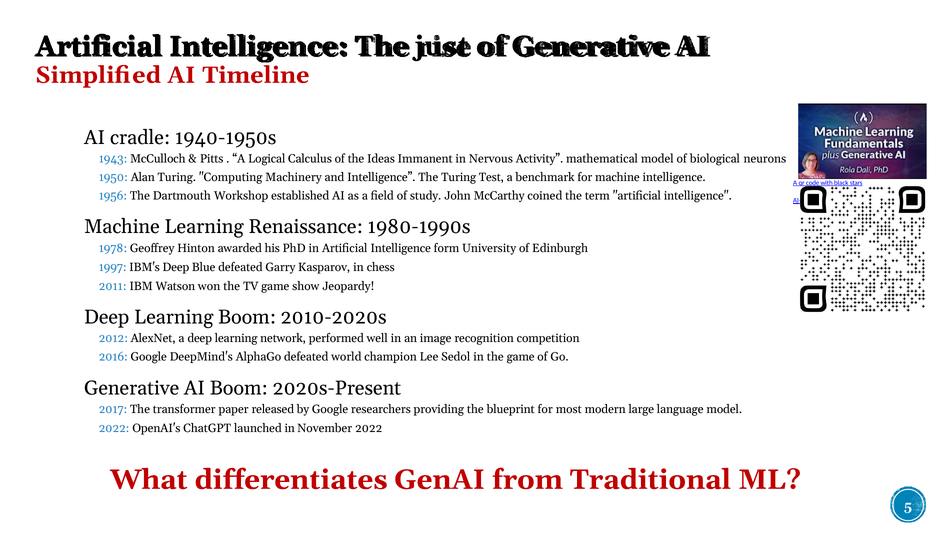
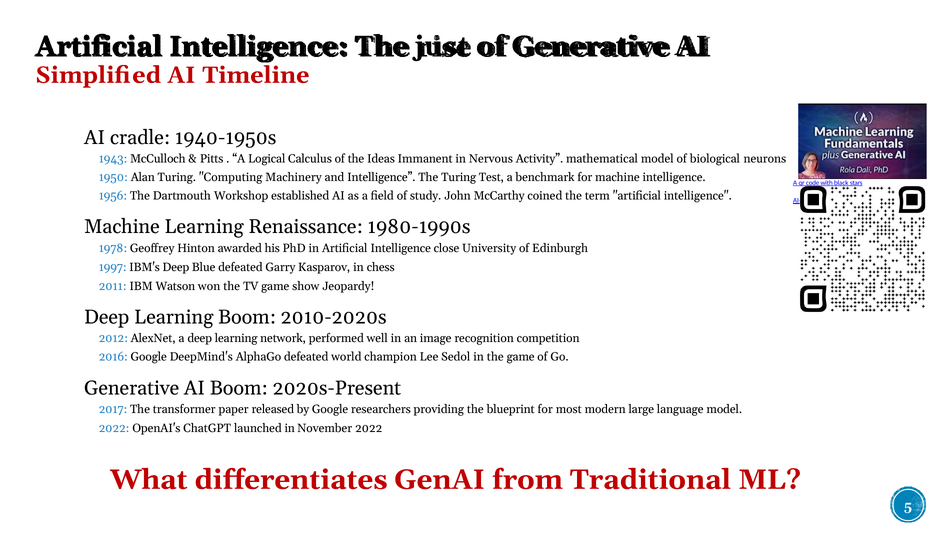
form: form -> close
